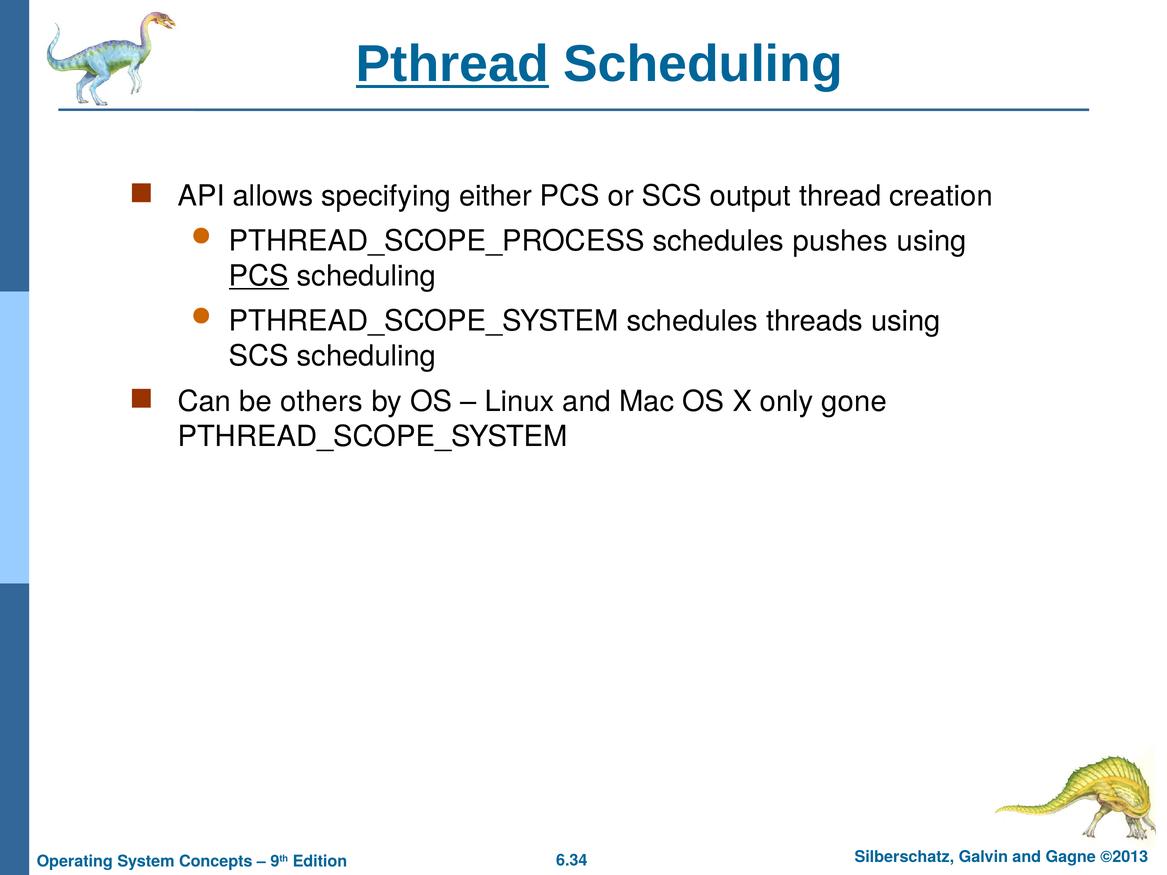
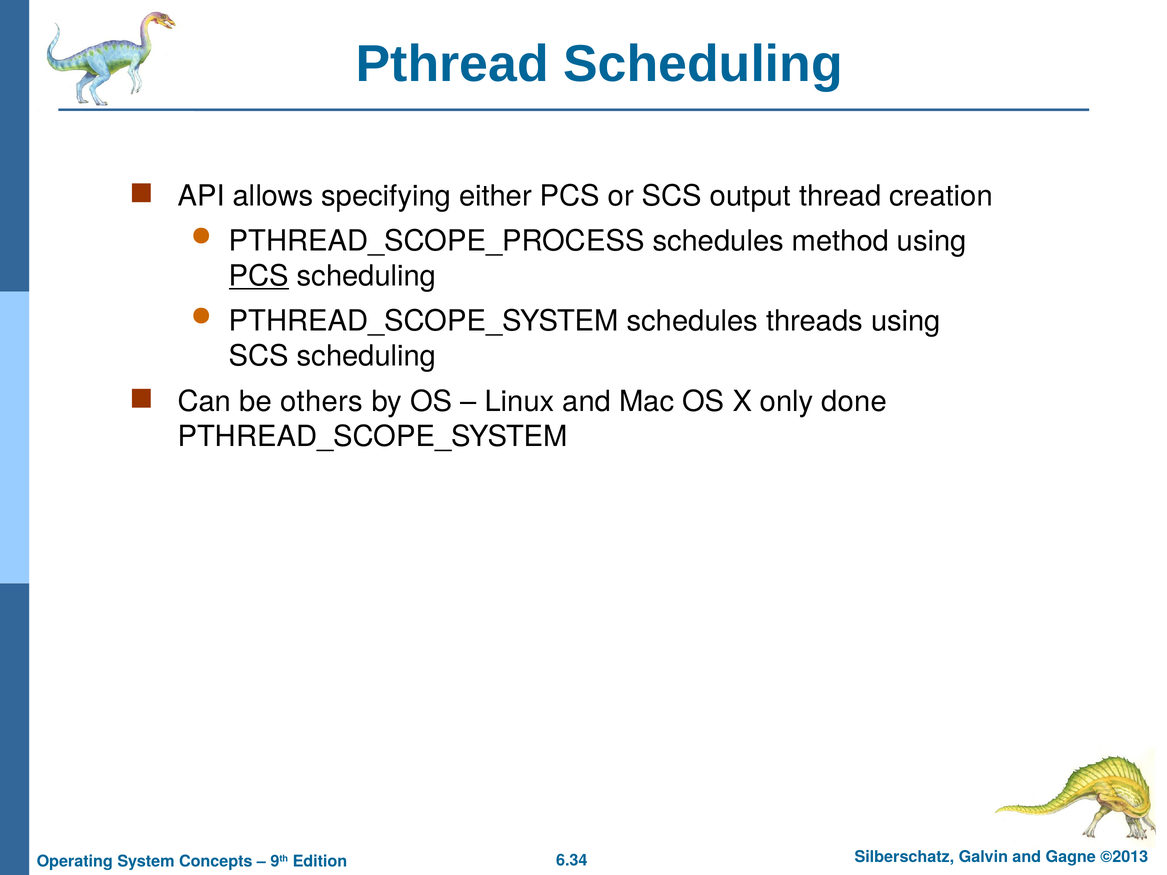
Pthread underline: present -> none
pushes: pushes -> method
gone: gone -> done
